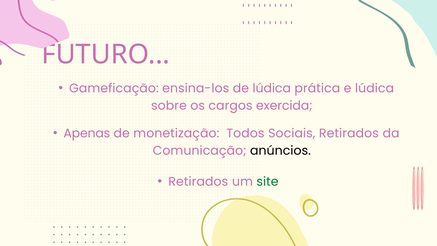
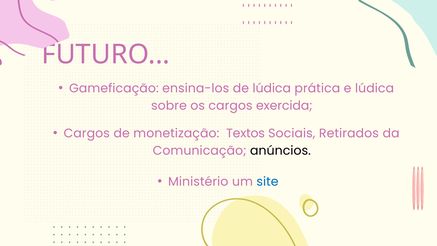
Apenas at (87, 133): Apenas -> Cargos
Todos: Todos -> Textos
Retirados at (198, 182): Retirados -> Ministério
site colour: green -> blue
